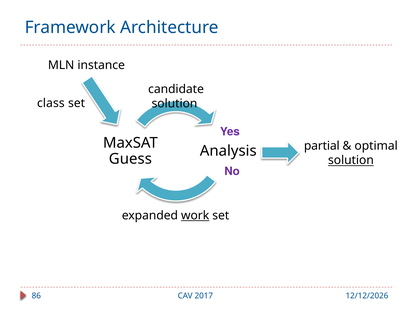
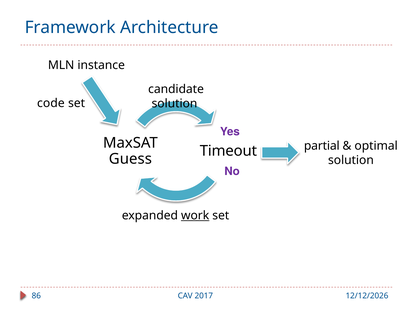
class: class -> code
Analysis: Analysis -> Timeout
solution at (351, 160) underline: present -> none
